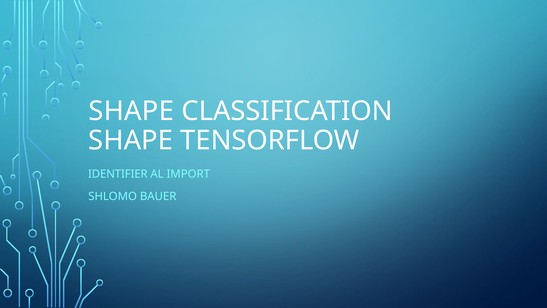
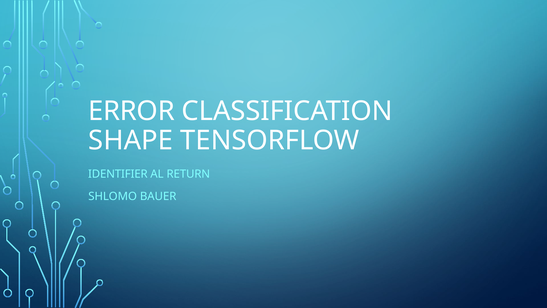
SHAPE at (131, 111): SHAPE -> ERROR
IMPORT: IMPORT -> RETURN
